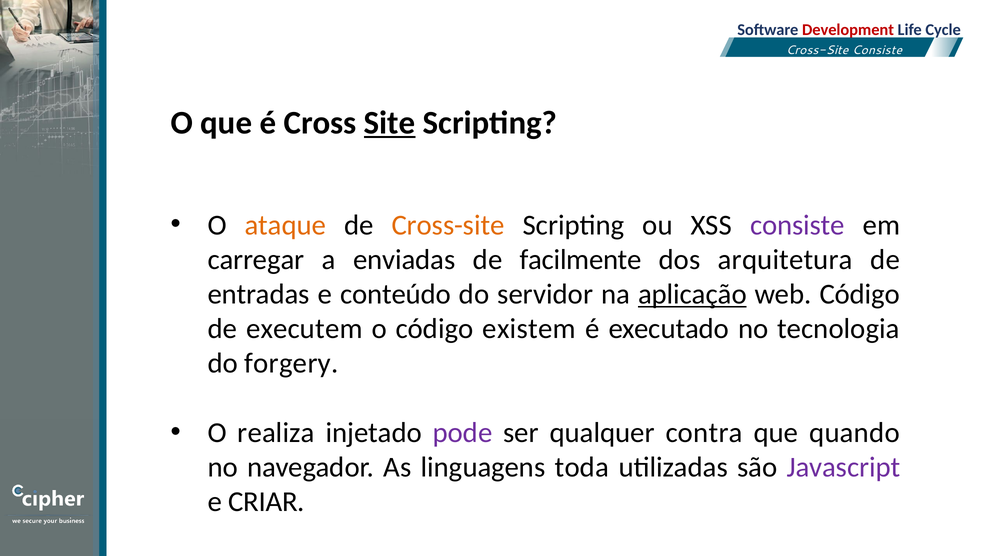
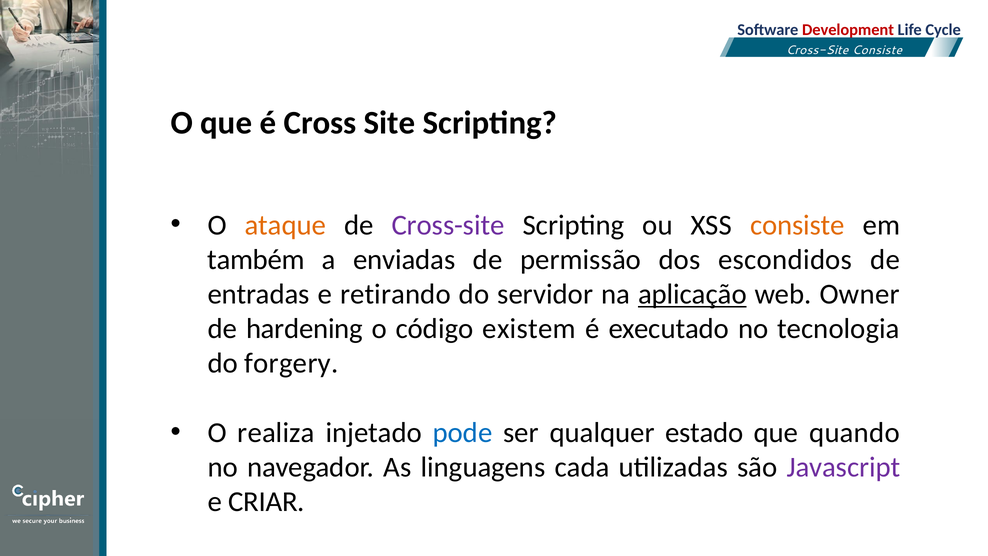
Site underline: present -> none
Cross-site at (448, 225) colour: orange -> purple
consiste at (797, 225) colour: purple -> orange
carregar: carregar -> também
facilmente: facilmente -> permissão
arquitetura: arquitetura -> escondidos
conteúdo: conteúdo -> retirando
web Código: Código -> Owner
executem: executem -> hardening
pode colour: purple -> blue
contra: contra -> estado
toda: toda -> cada
